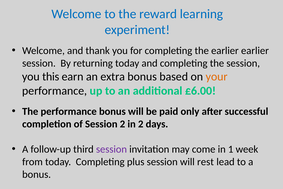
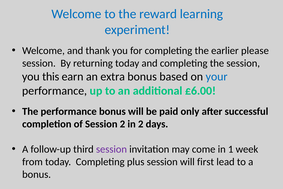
earlier earlier: earlier -> please
your colour: orange -> blue
rest: rest -> first
